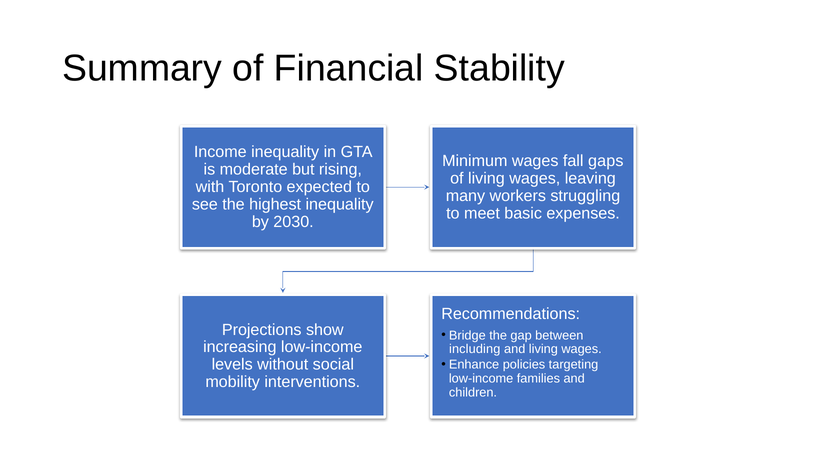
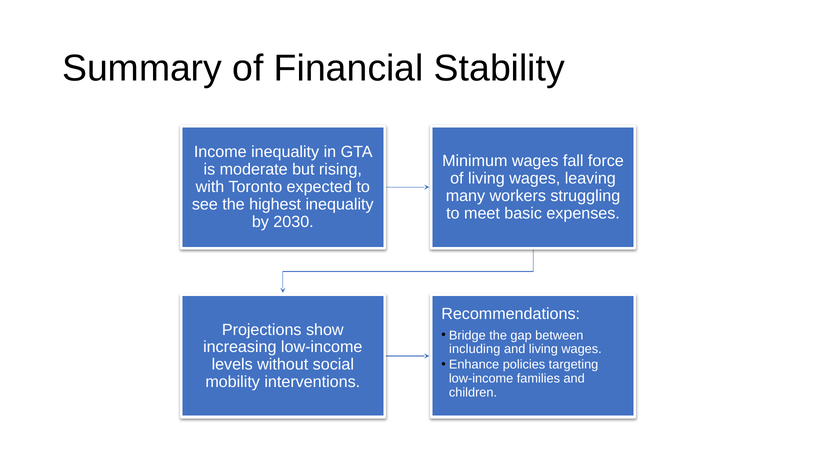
gaps: gaps -> force
